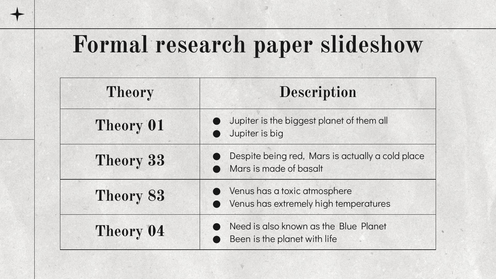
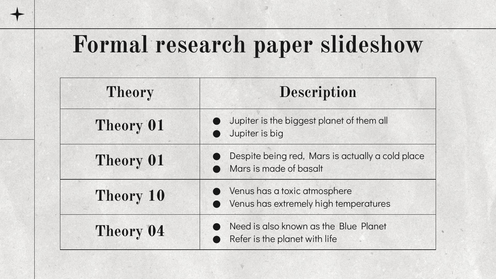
33 at (156, 161): 33 -> 01
83: 83 -> 10
Been: Been -> Refer
